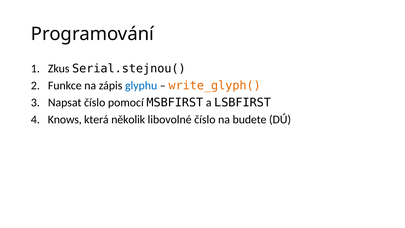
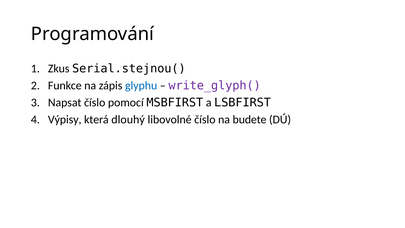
write_glyph( colour: orange -> purple
Knows: Knows -> Výpisy
několik: několik -> dlouhý
